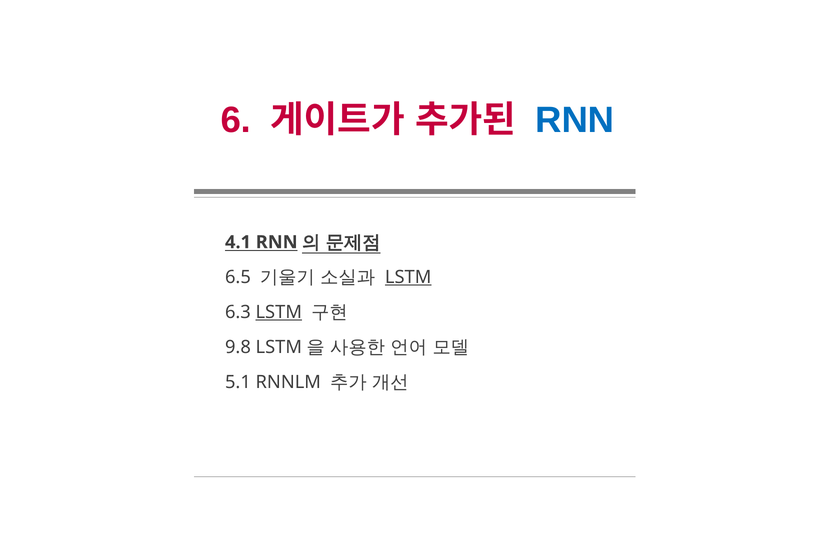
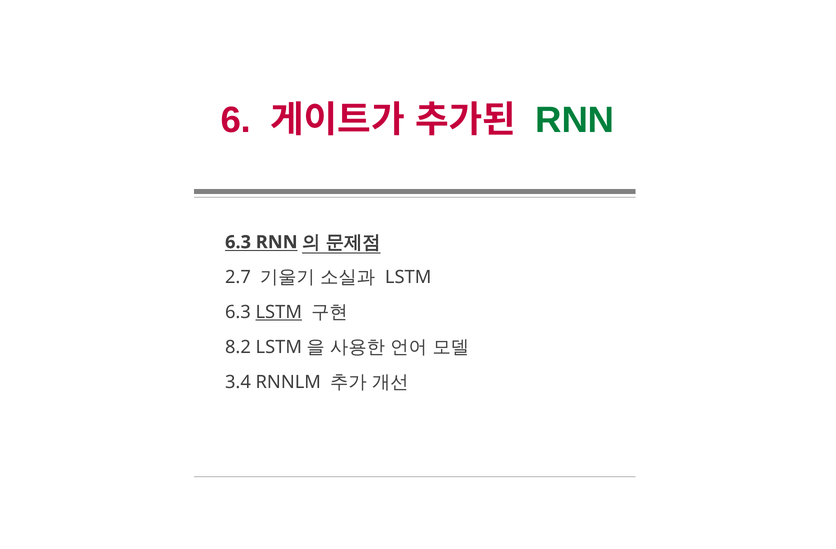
RNN at (575, 120) colour: blue -> green
4.1 at (238, 242): 4.1 -> 6.3
6.5: 6.5 -> 2.7
LSTM at (408, 277) underline: present -> none
9.8: 9.8 -> 8.2
5.1: 5.1 -> 3.4
